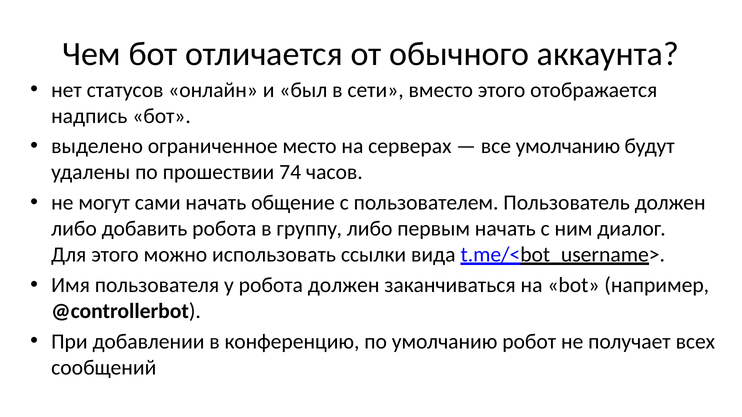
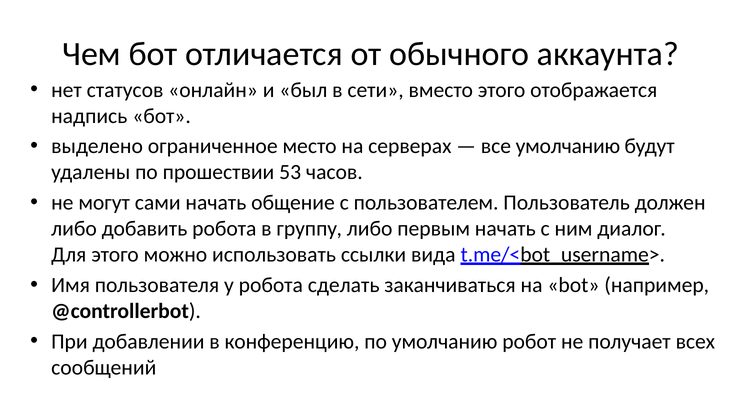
74: 74 -> 53
робота должен: должен -> сделать
